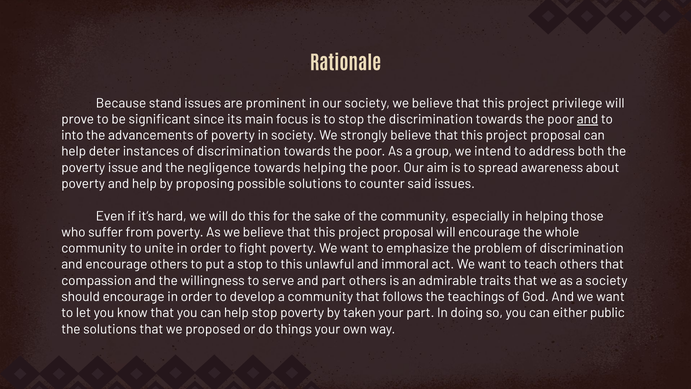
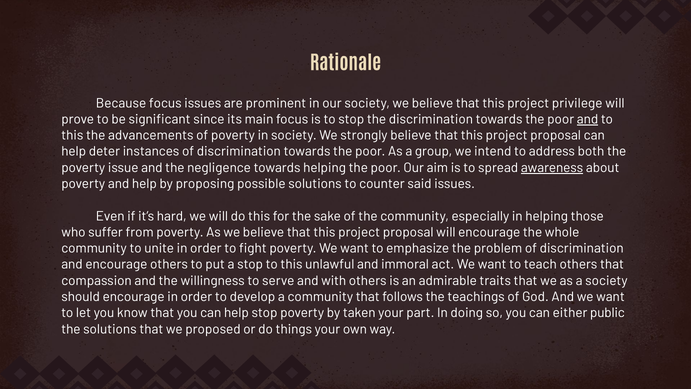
Because stand: stand -> focus
into at (72, 135): into -> this
awareness underline: none -> present
and part: part -> with
